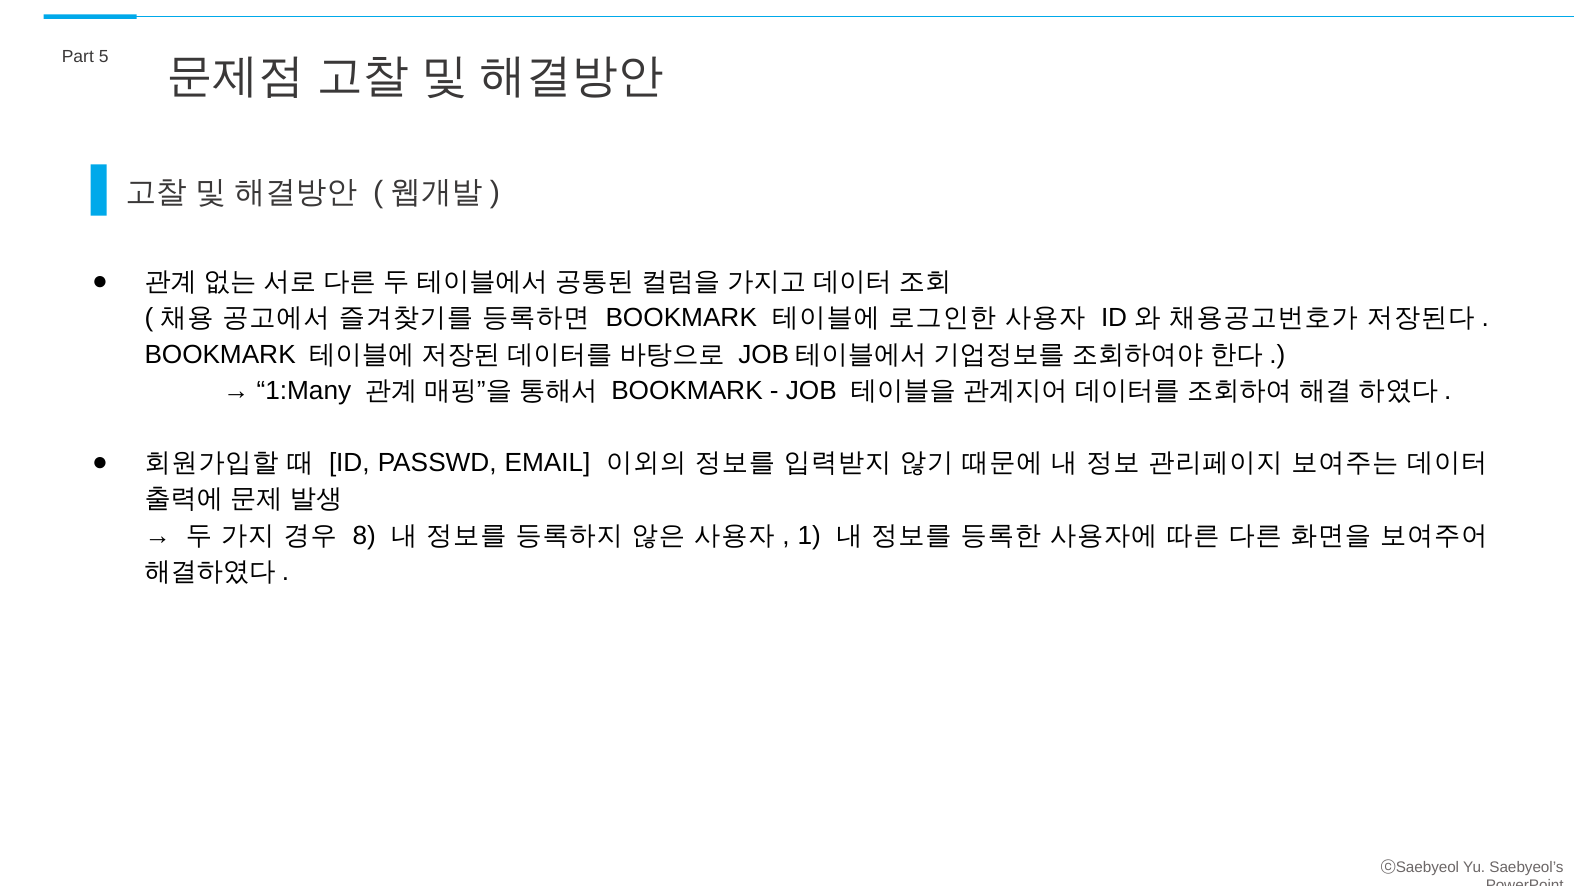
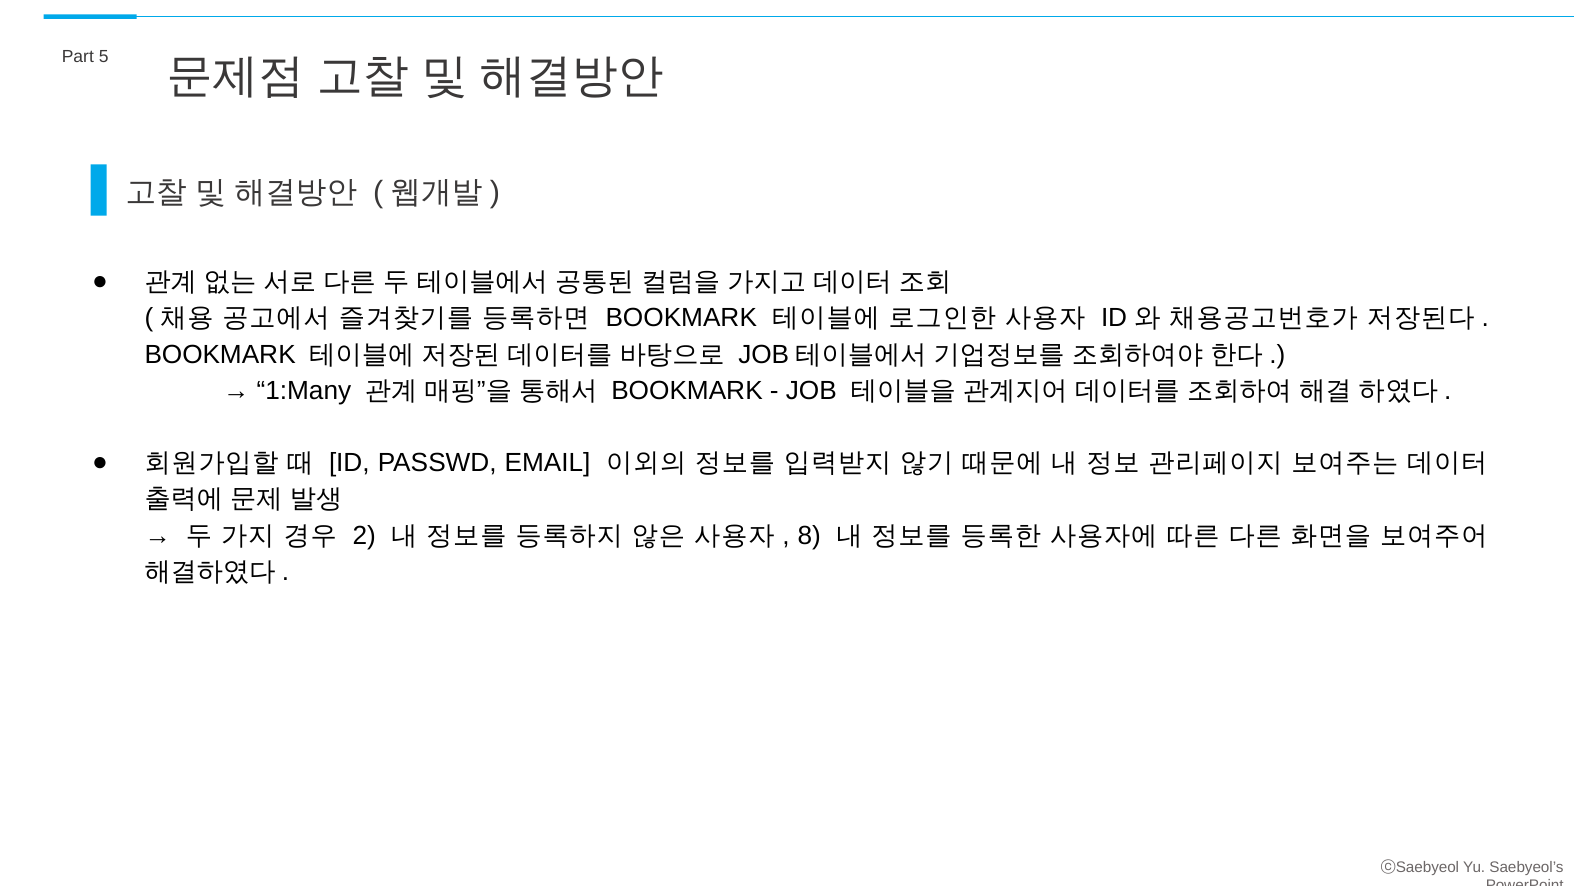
8: 8 -> 2
1: 1 -> 8
